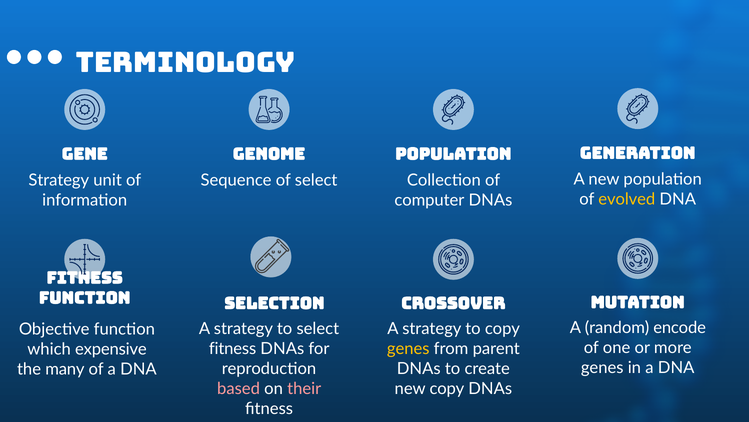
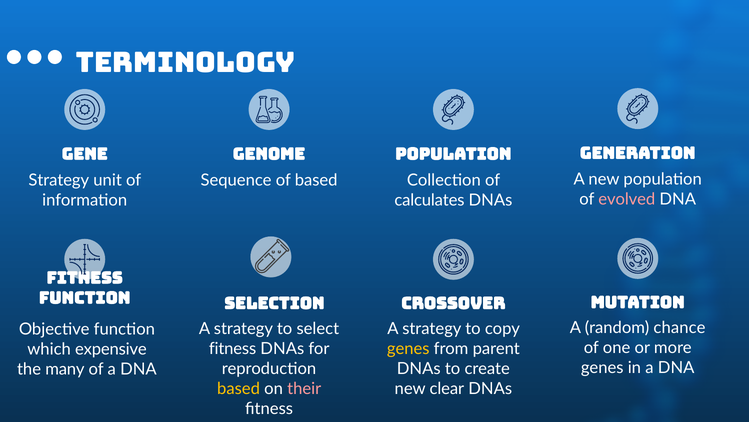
of select: select -> based
evolved colour: yellow -> pink
computer: computer -> calculates
encode: encode -> chance
based at (239, 388) colour: pink -> yellow
new copy: copy -> clear
